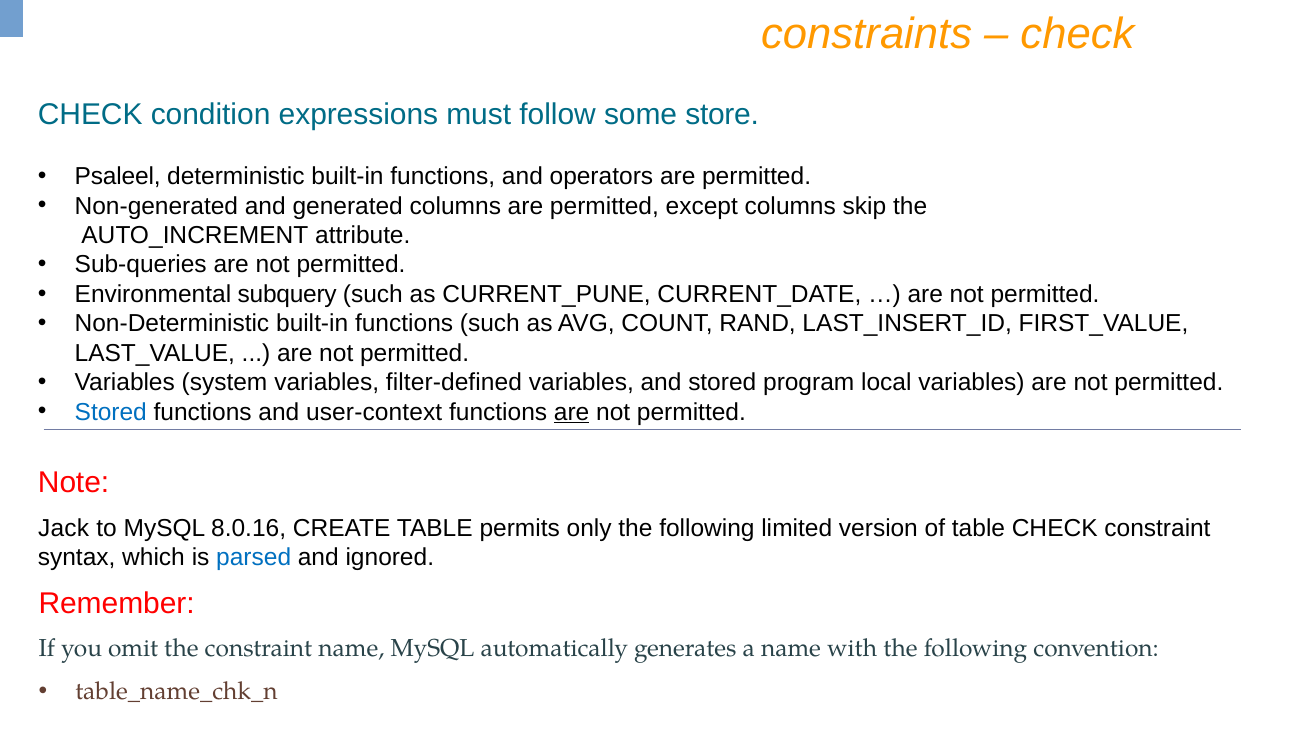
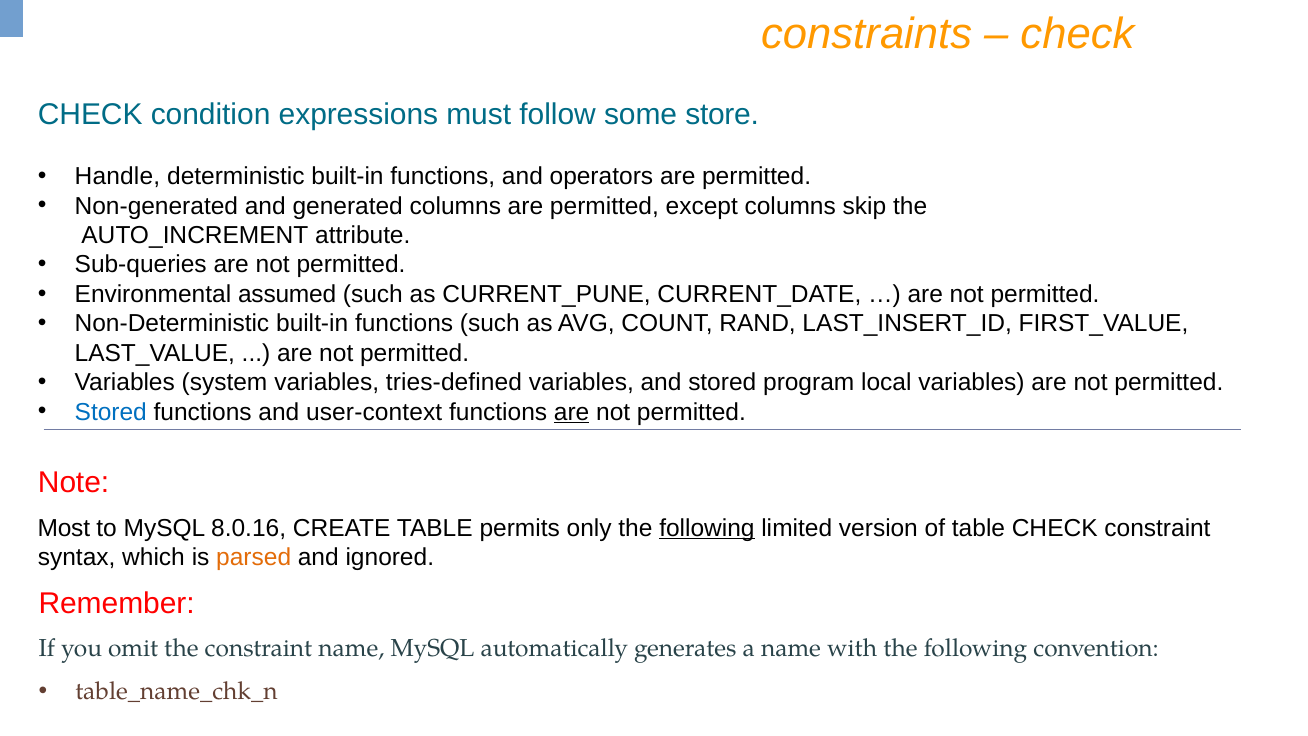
Psaleel: Psaleel -> Handle
subquery: subquery -> assumed
filter-defined: filter-defined -> tries-defined
Jack: Jack -> Most
following at (707, 528) underline: none -> present
parsed colour: blue -> orange
